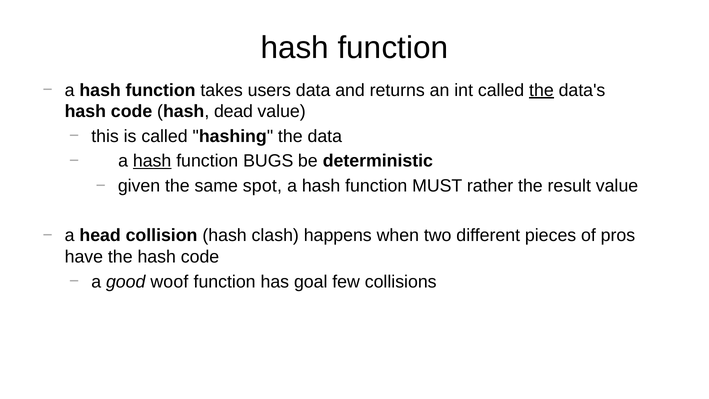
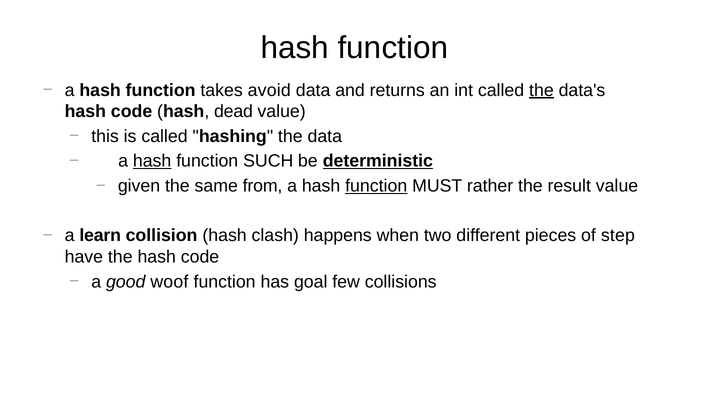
users: users -> avoid
BUGS: BUGS -> SUCH
deterministic underline: none -> present
spot: spot -> from
function at (376, 186) underline: none -> present
head: head -> learn
pros: pros -> step
